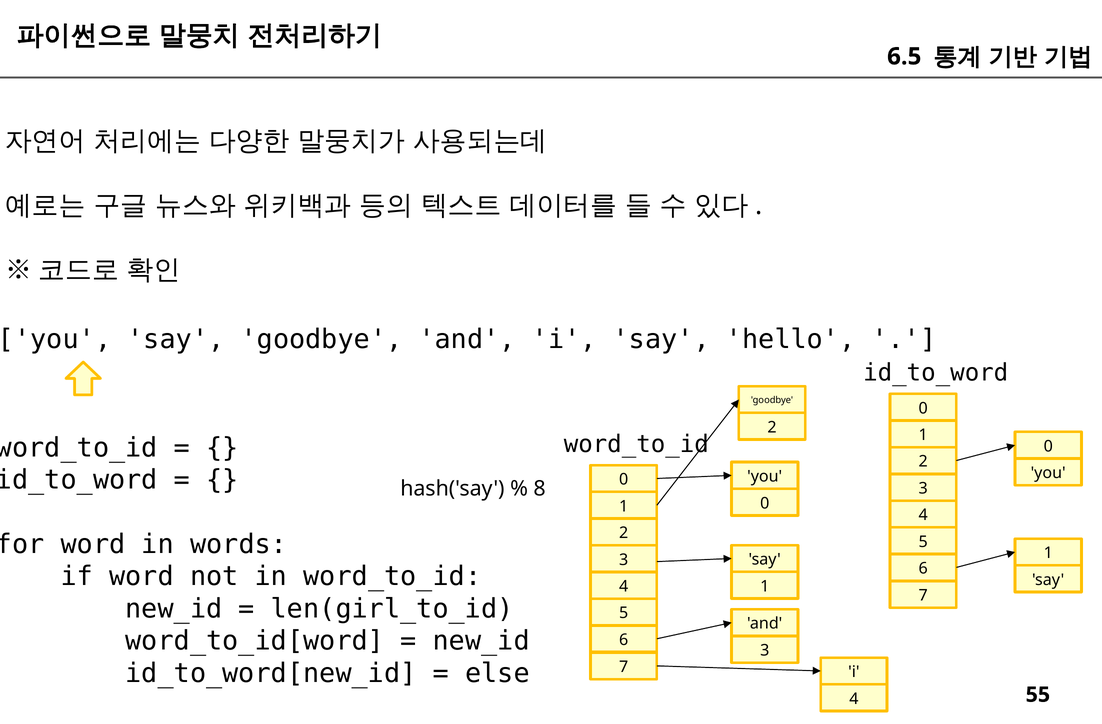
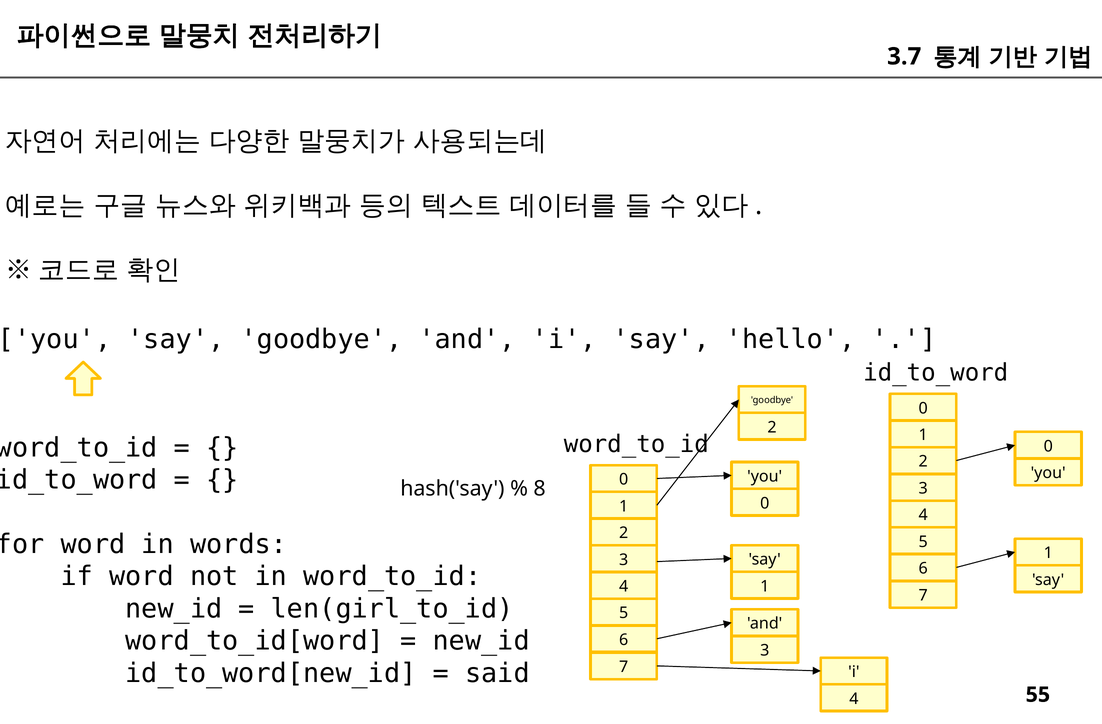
6.5: 6.5 -> 3.7
else: else -> said
